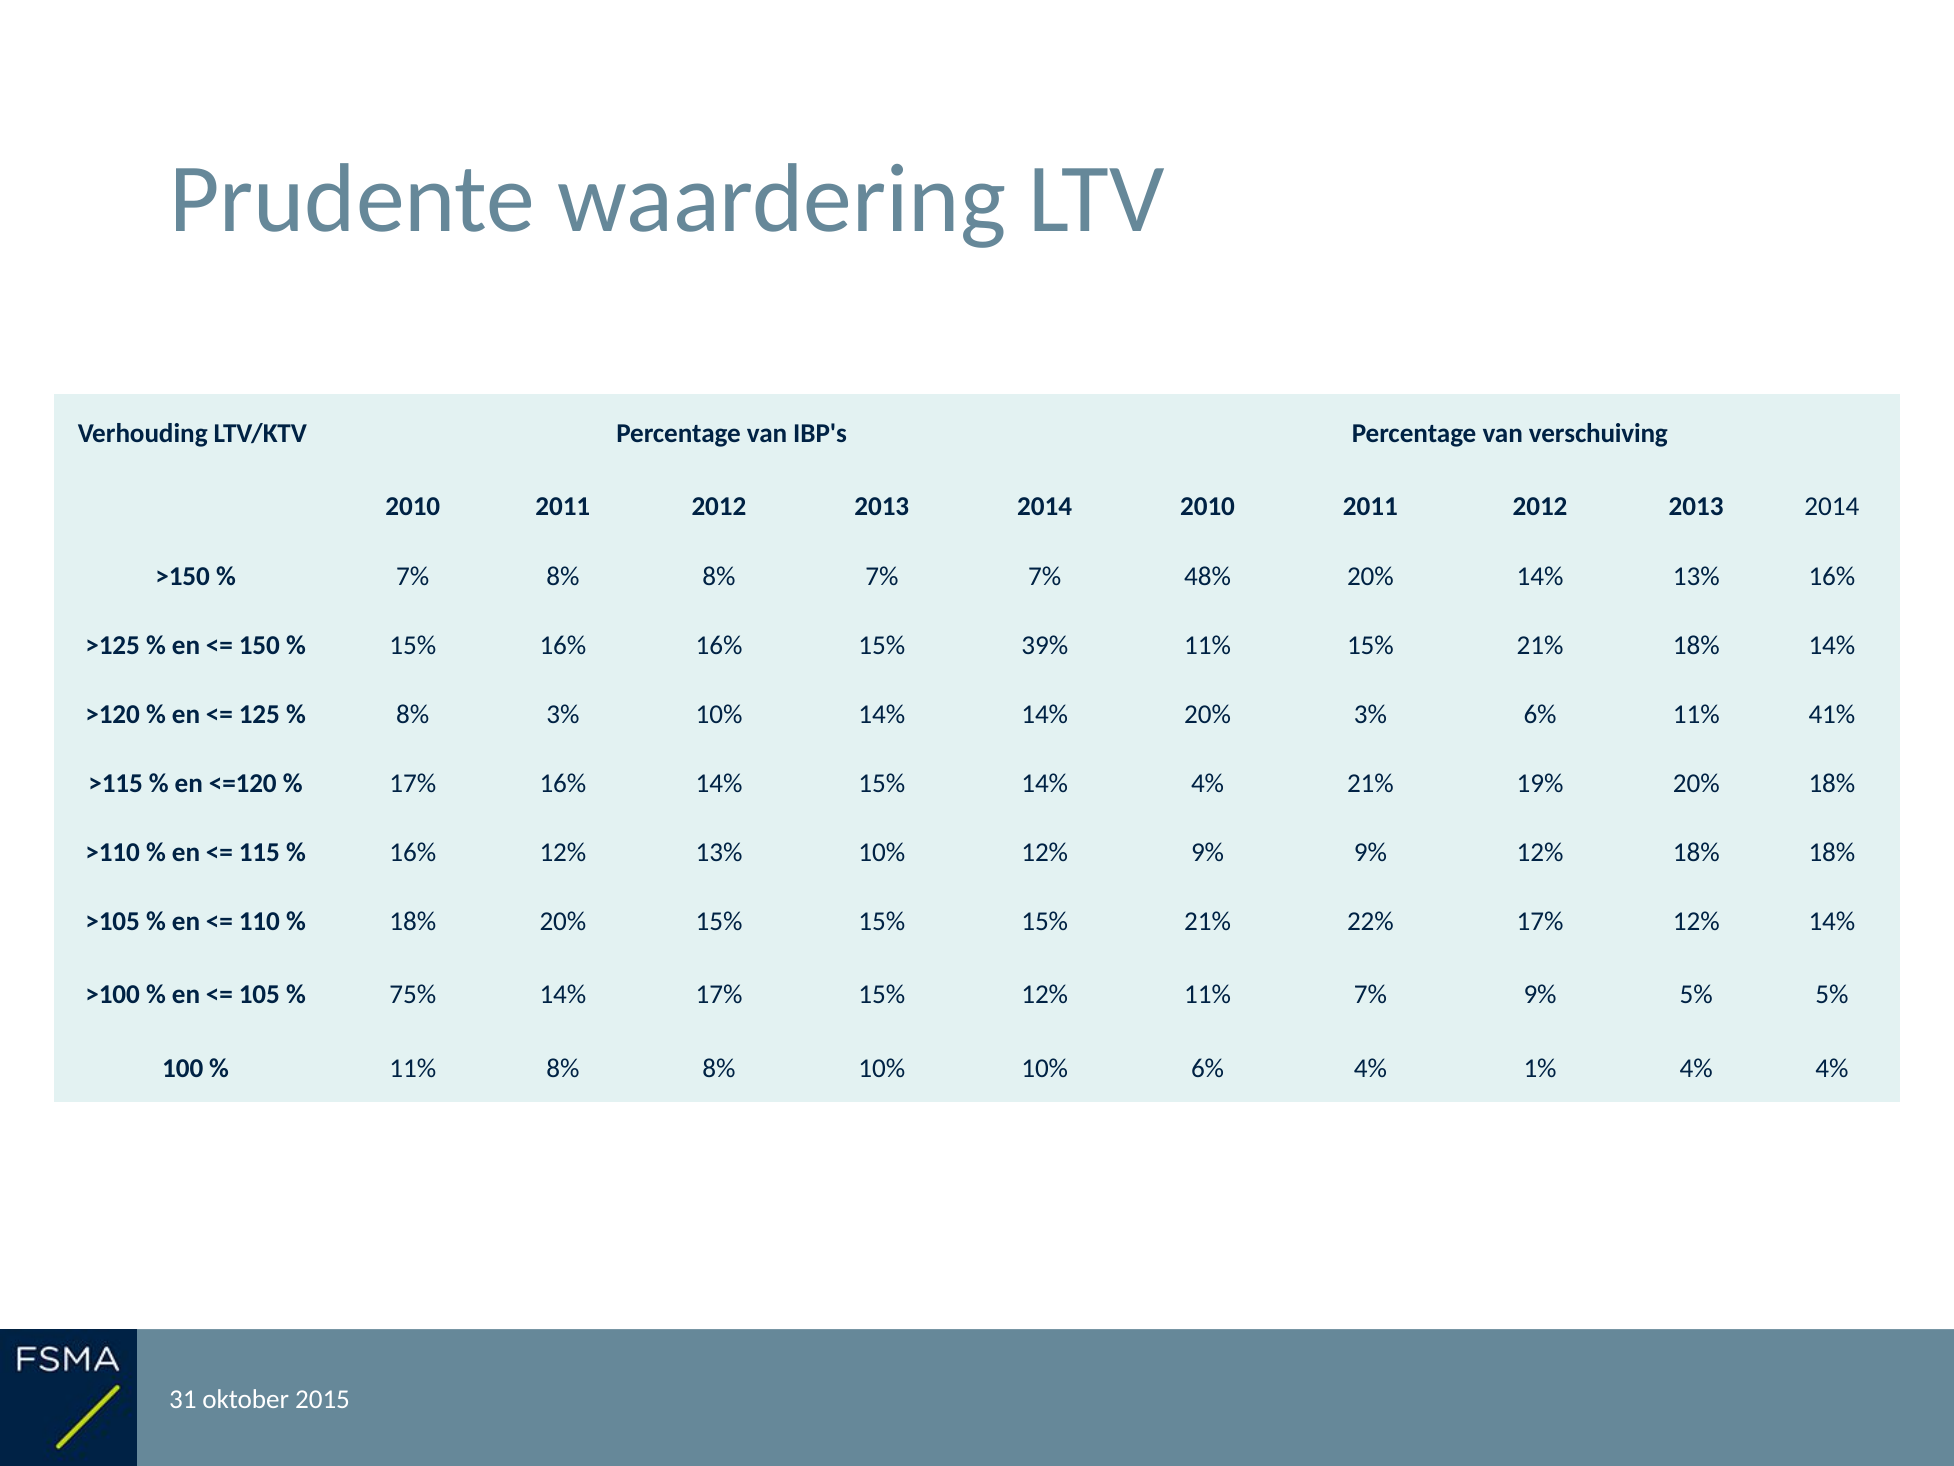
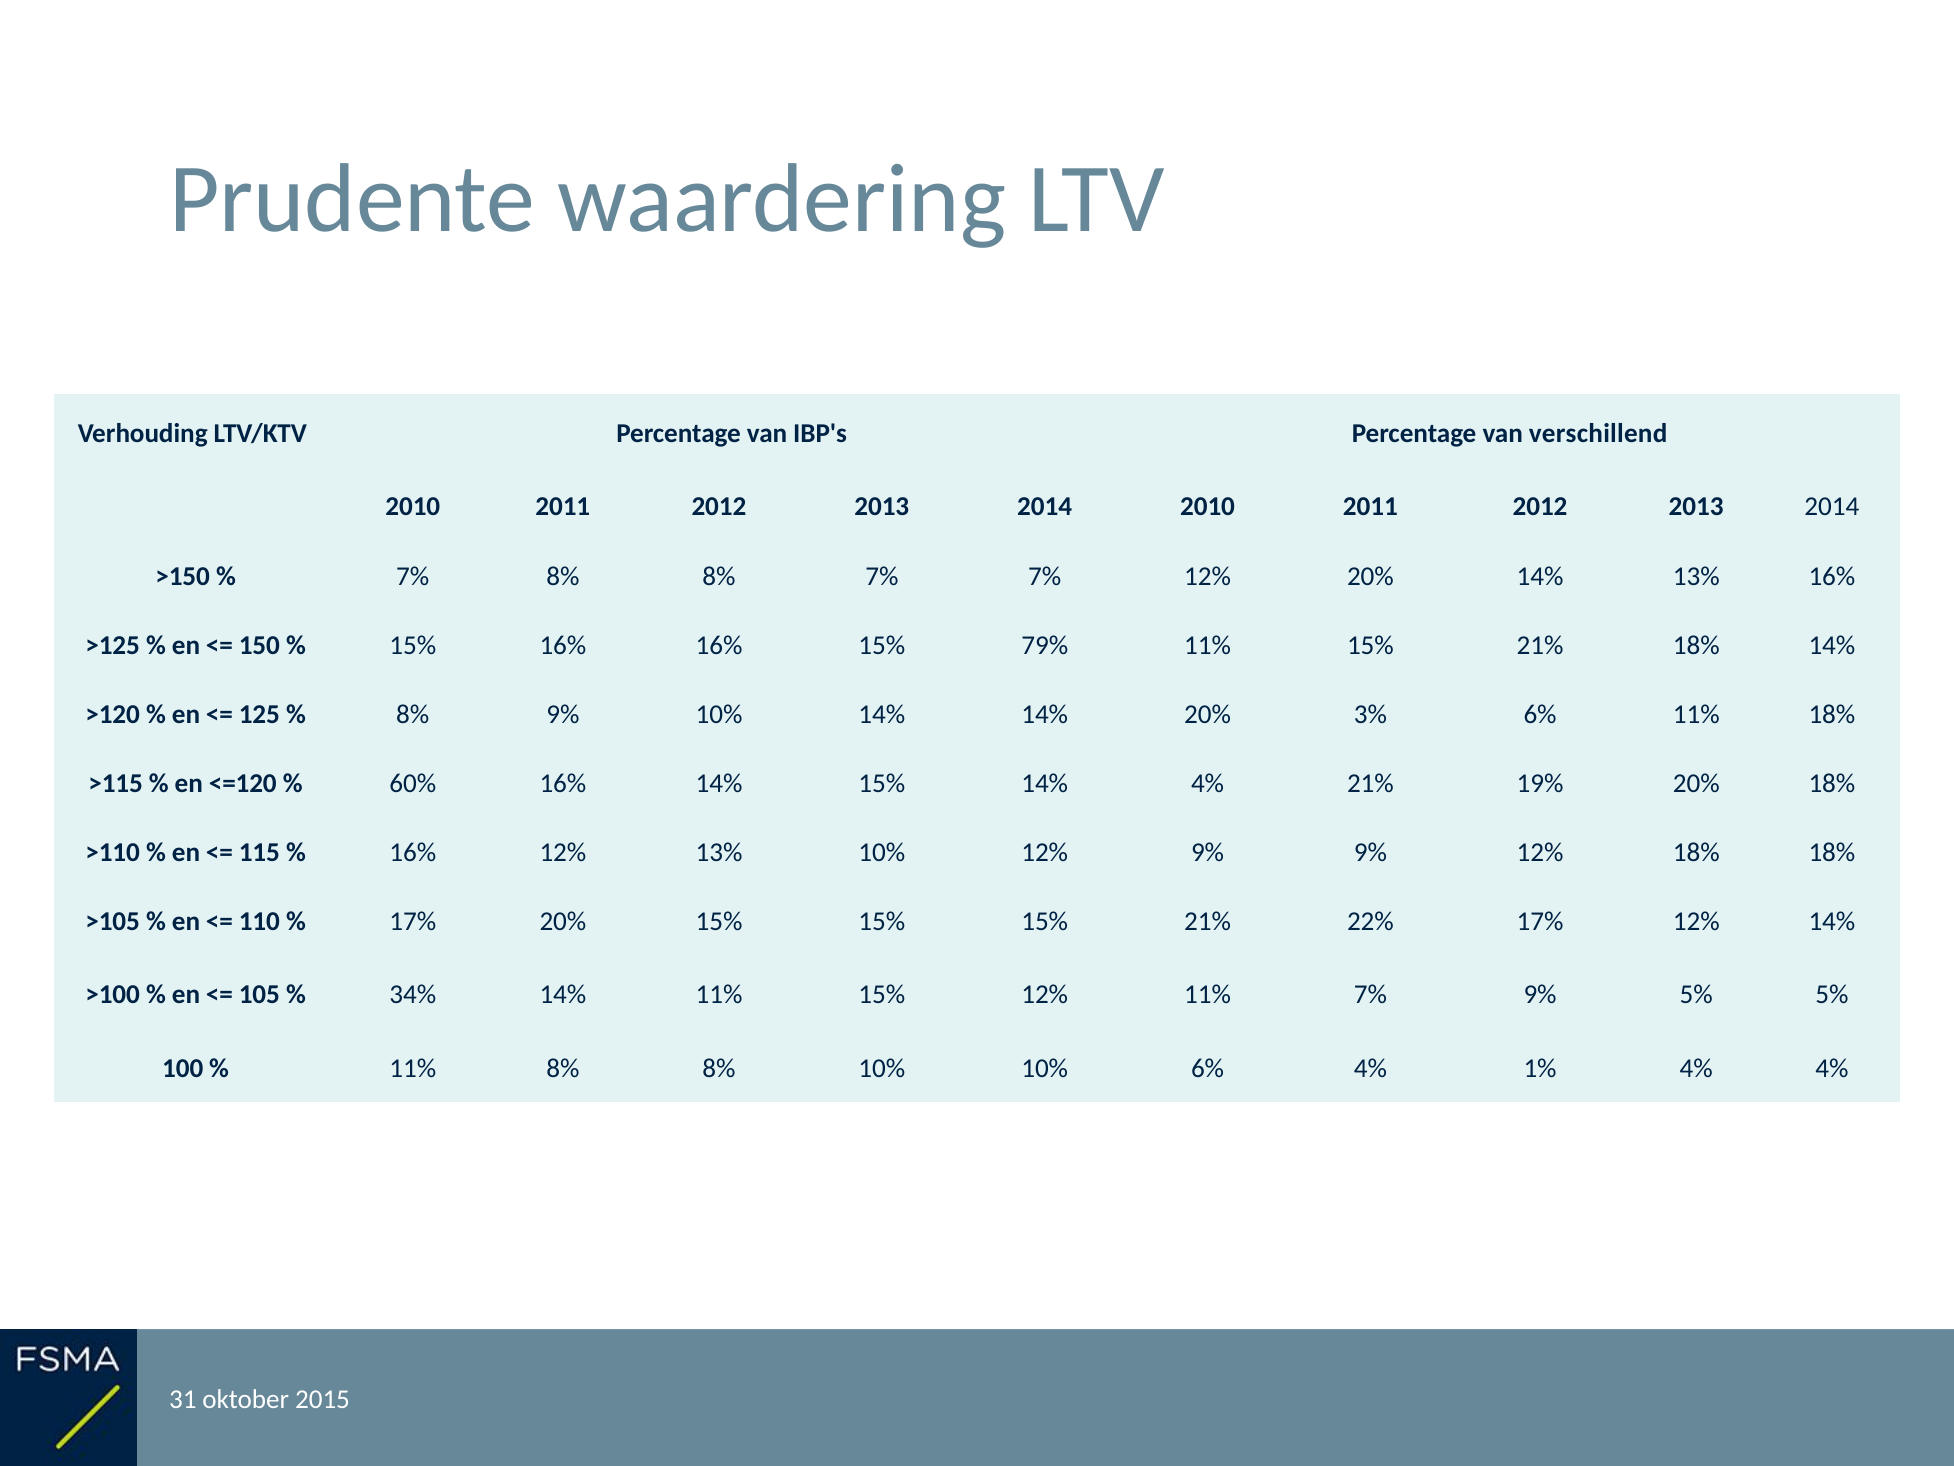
verschuiving: verschuiving -> verschillend
7% 48%: 48% -> 12%
39%: 39% -> 79%
8% 3%: 3% -> 9%
11% 41%: 41% -> 18%
17% at (413, 783): 17% -> 60%
18% at (413, 921): 18% -> 17%
75%: 75% -> 34%
14% 17%: 17% -> 11%
